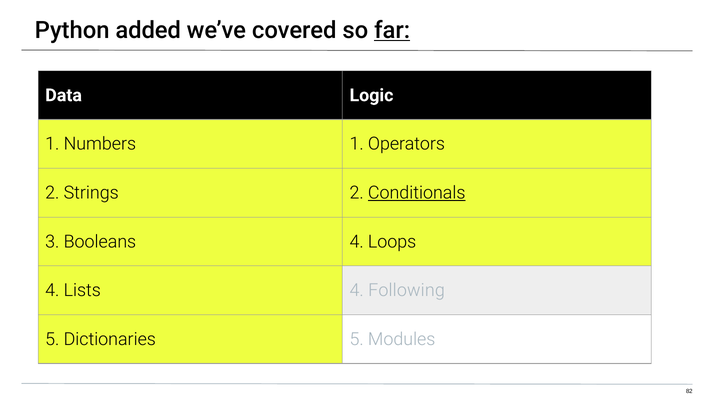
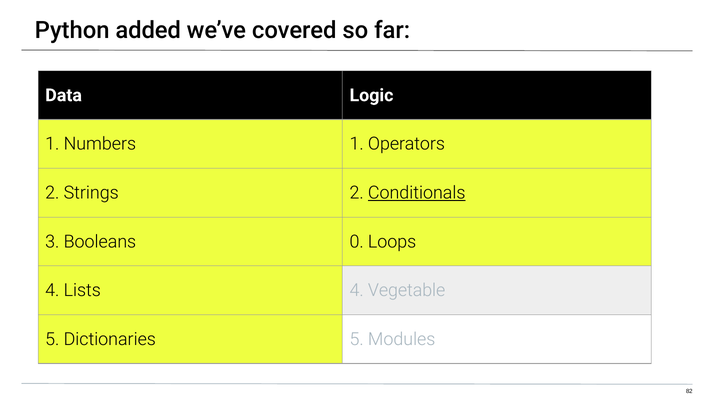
far underline: present -> none
Booleans 4: 4 -> 0
Following: Following -> Vegetable
